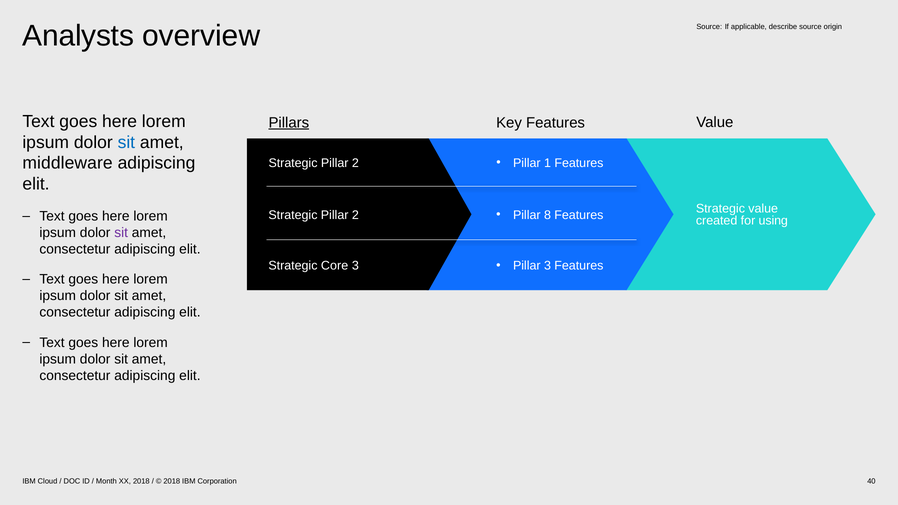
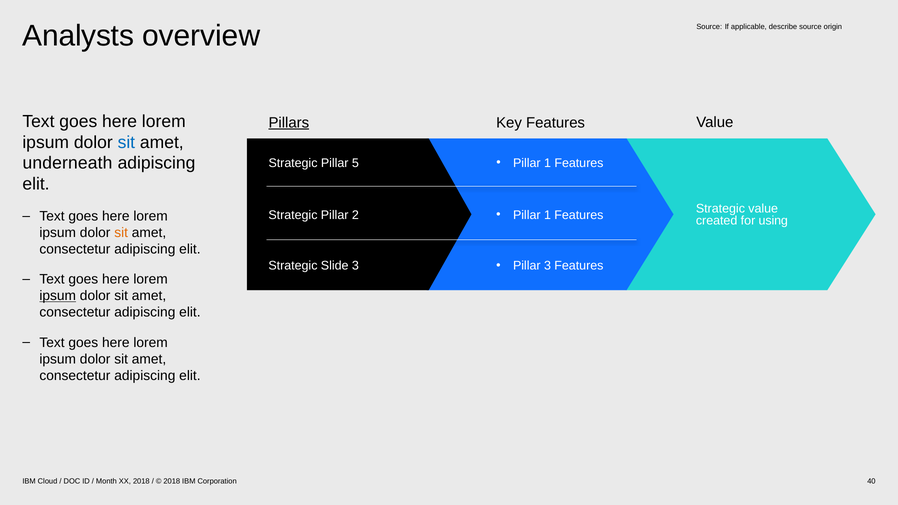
middleware: middleware -> underneath
2 at (355, 163): 2 -> 5
8 at (547, 215): 8 -> 1
sit at (121, 233) colour: purple -> orange
Core: Core -> Slide
ipsum at (58, 296) underline: none -> present
